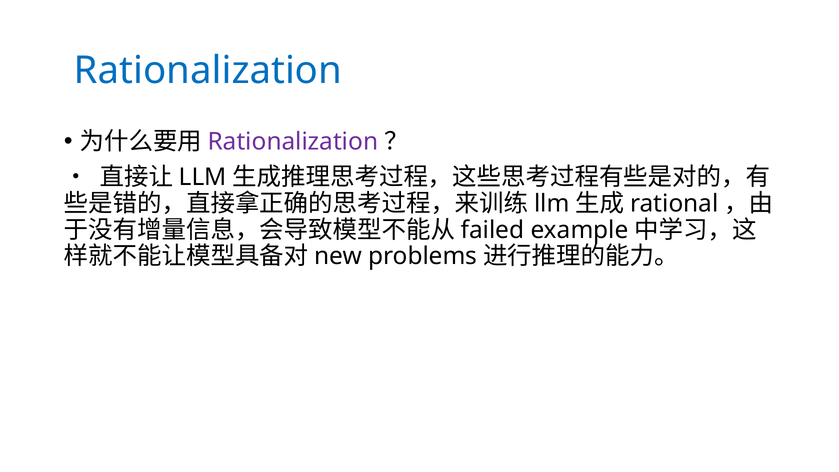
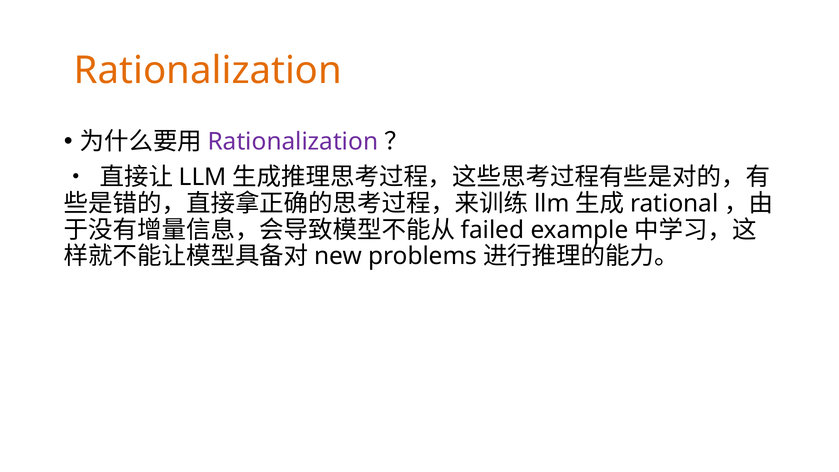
Rationalization at (208, 70) colour: blue -> orange
